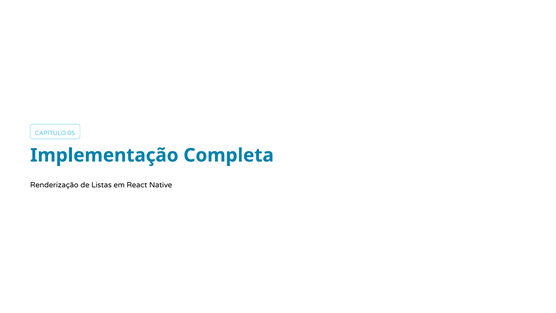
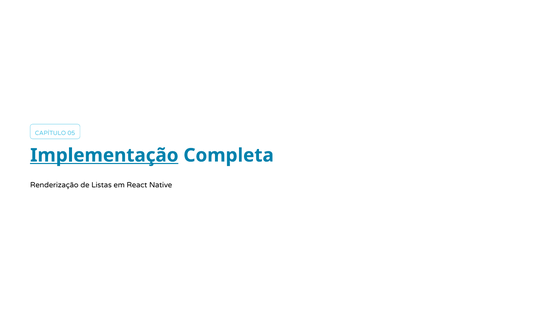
Implementação underline: none -> present
